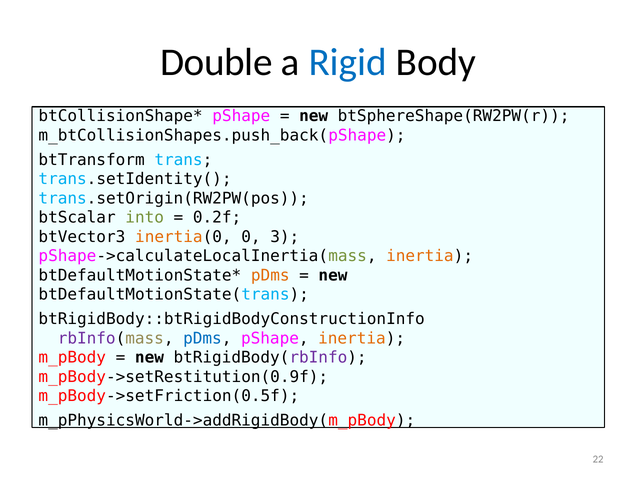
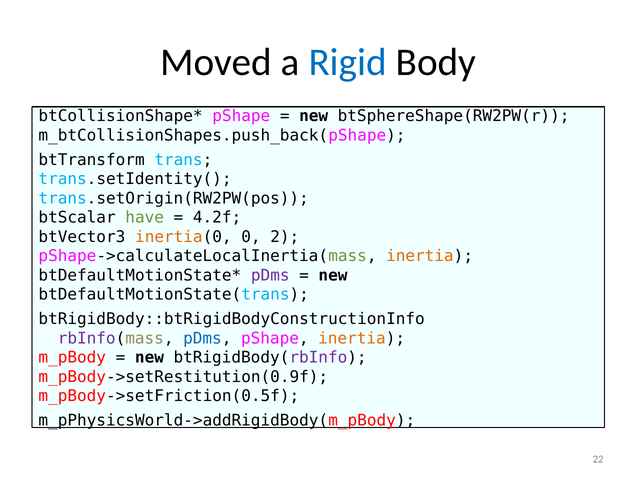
Double: Double -> Moved
into: into -> have
0.2f: 0.2f -> 4.2f
3: 3 -> 2
pDms at (270, 276) colour: orange -> purple
